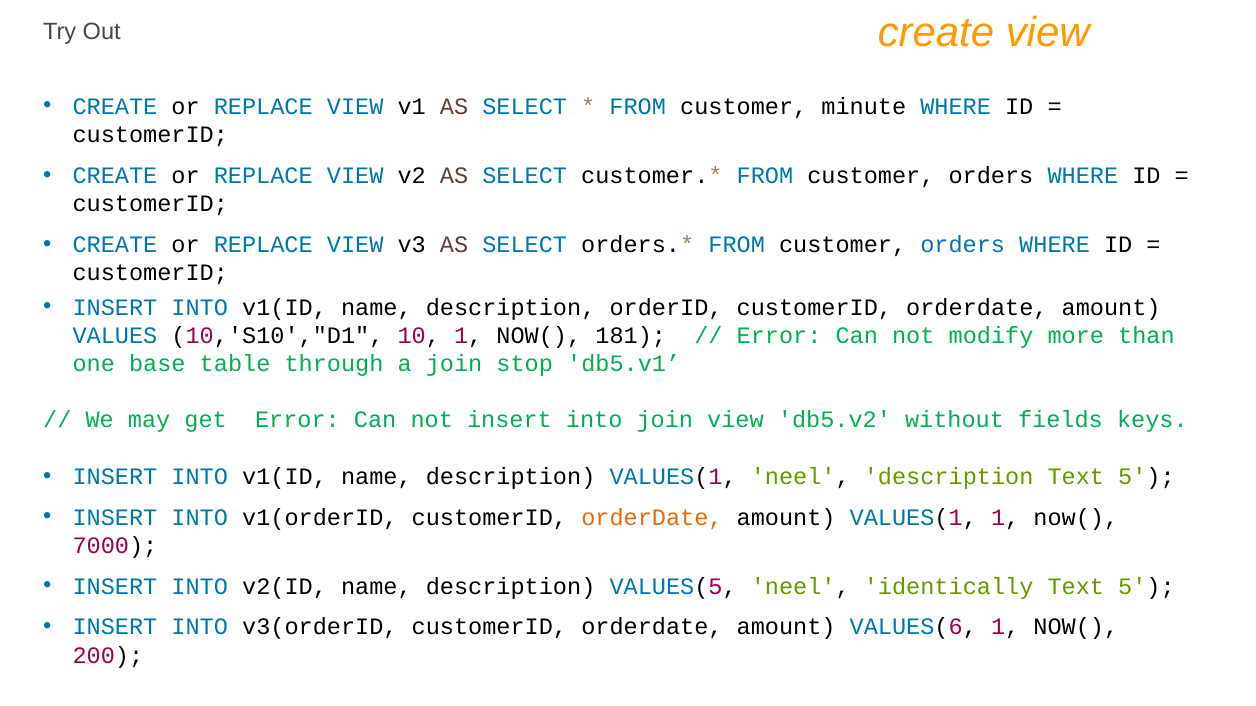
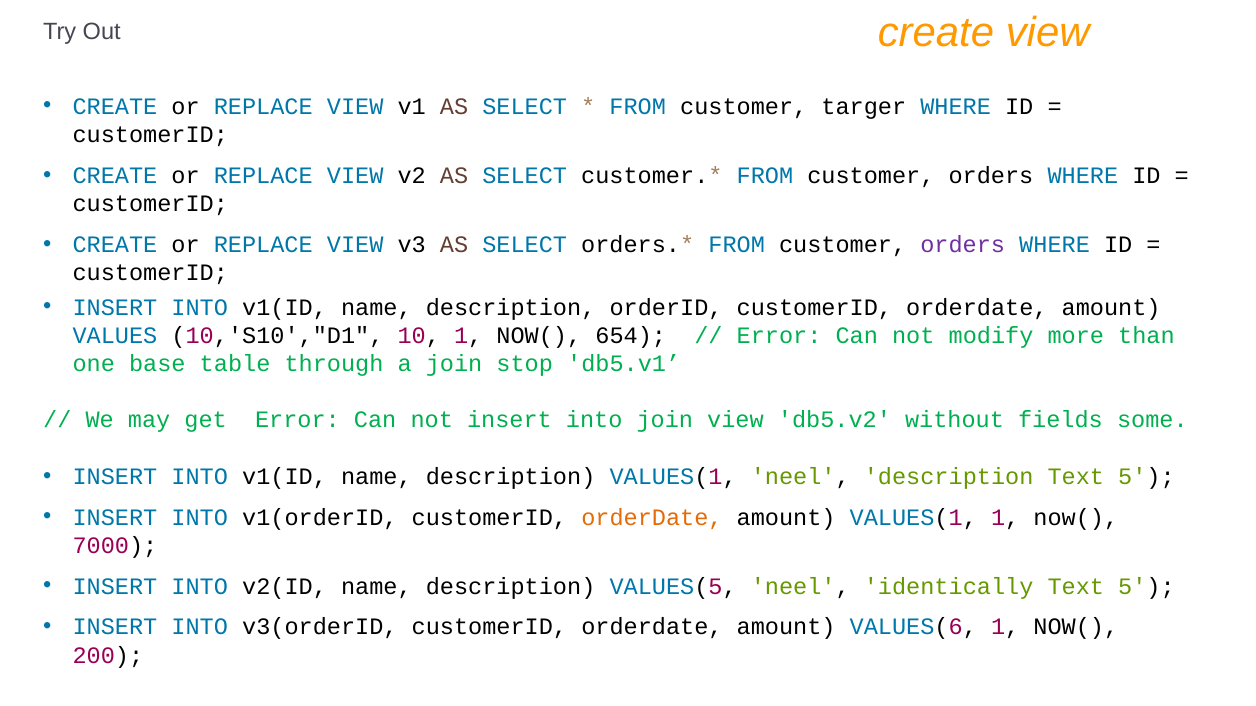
minute: minute -> targer
orders at (963, 245) colour: blue -> purple
181: 181 -> 654
keys: keys -> some
